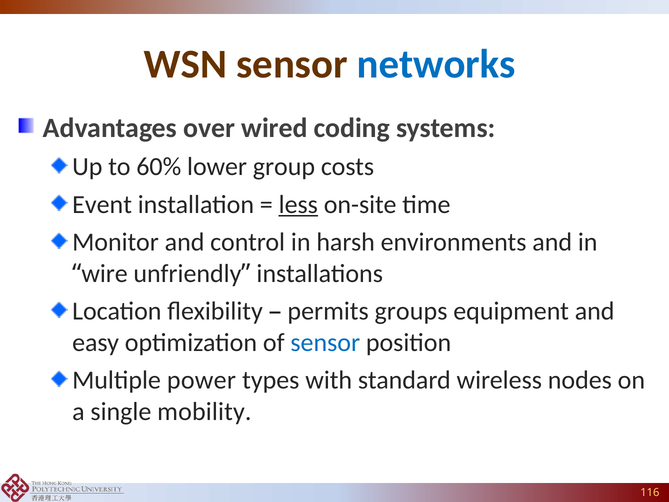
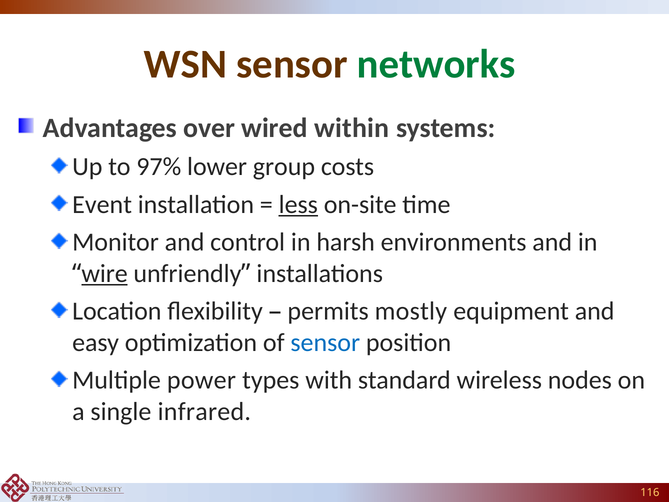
networks colour: blue -> green
coding: coding -> within
60%: 60% -> 97%
wire underline: none -> present
groups: groups -> mostly
mobility: mobility -> infrared
